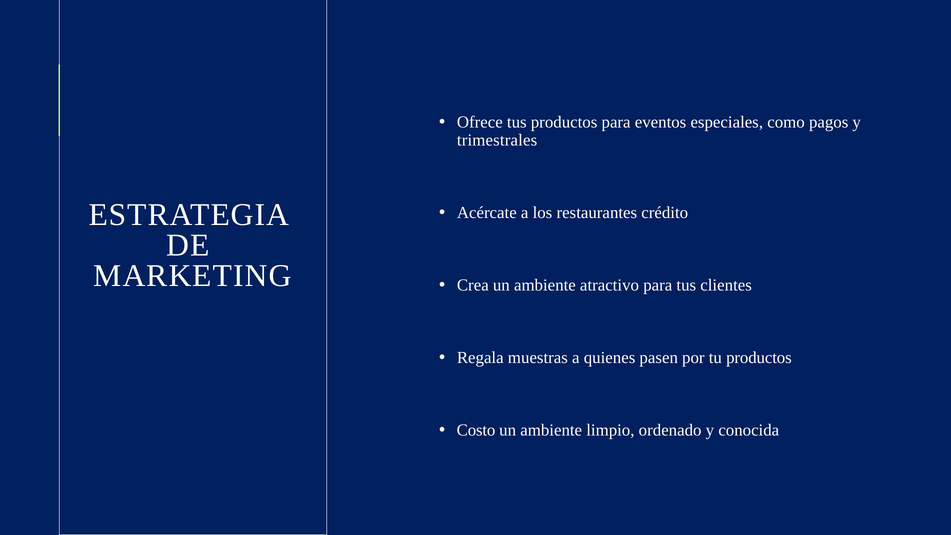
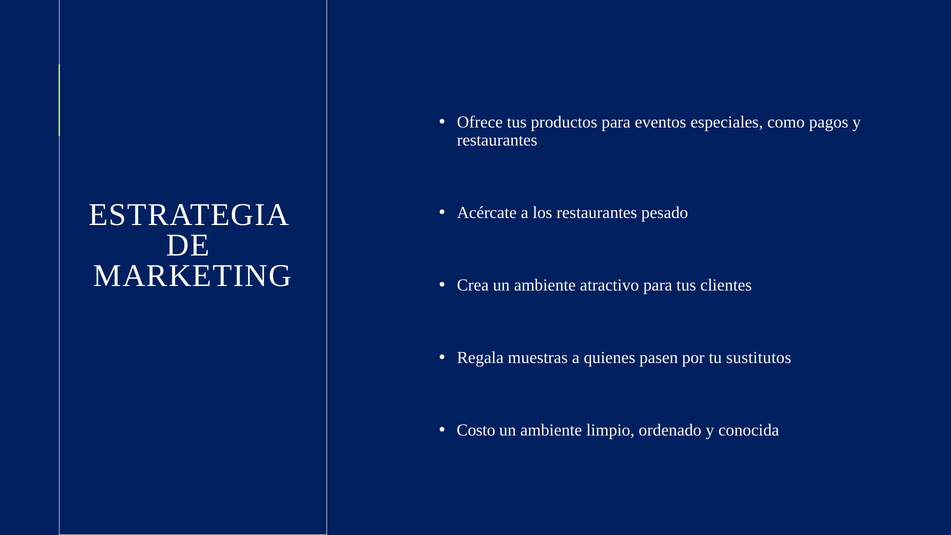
trimestrales at (497, 140): trimestrales -> restaurantes
crédito: crédito -> pesado
tu productos: productos -> sustitutos
